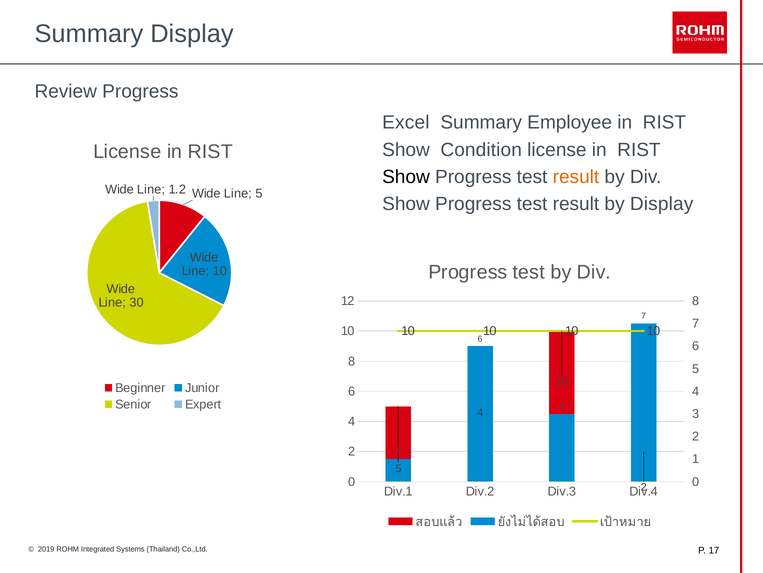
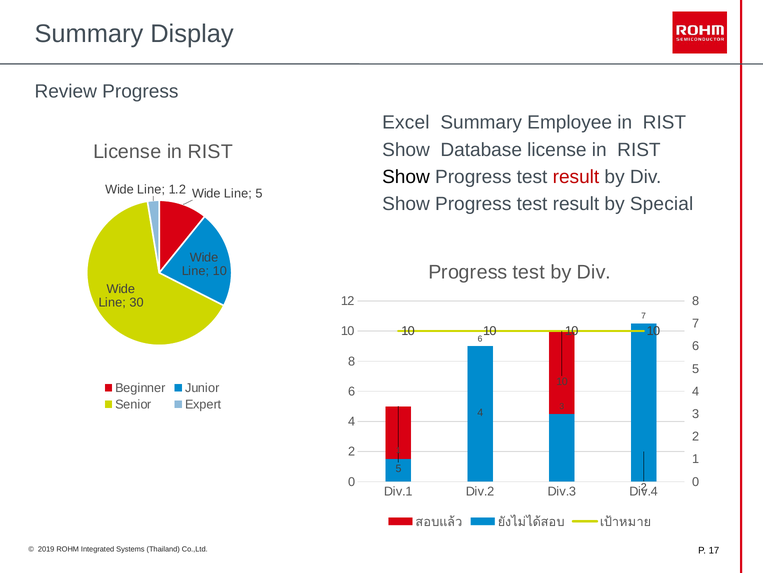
Condition: Condition -> Database
result at (576, 177) colour: orange -> red
by Display: Display -> Special
